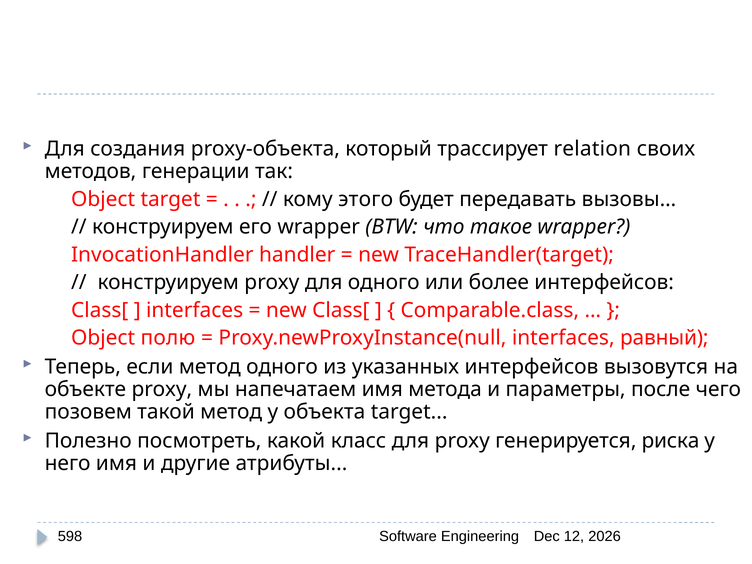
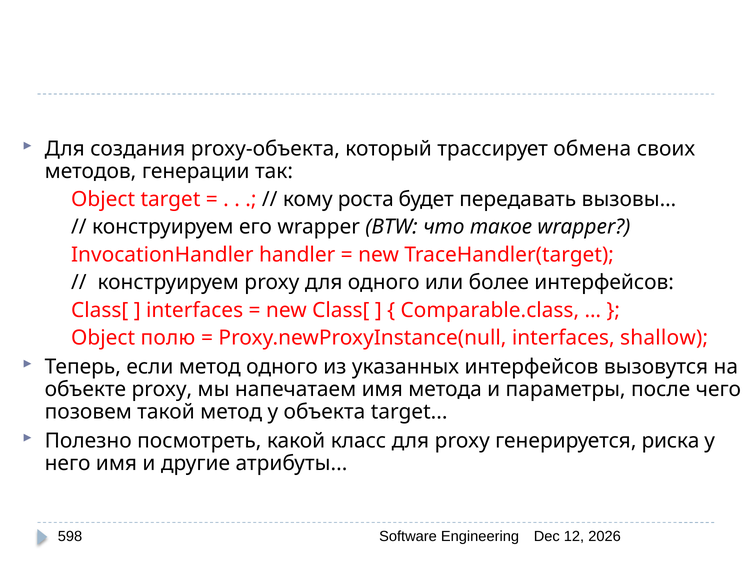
relation: relation -> обмена
этого: этого -> роста
равный: равный -> shallow
